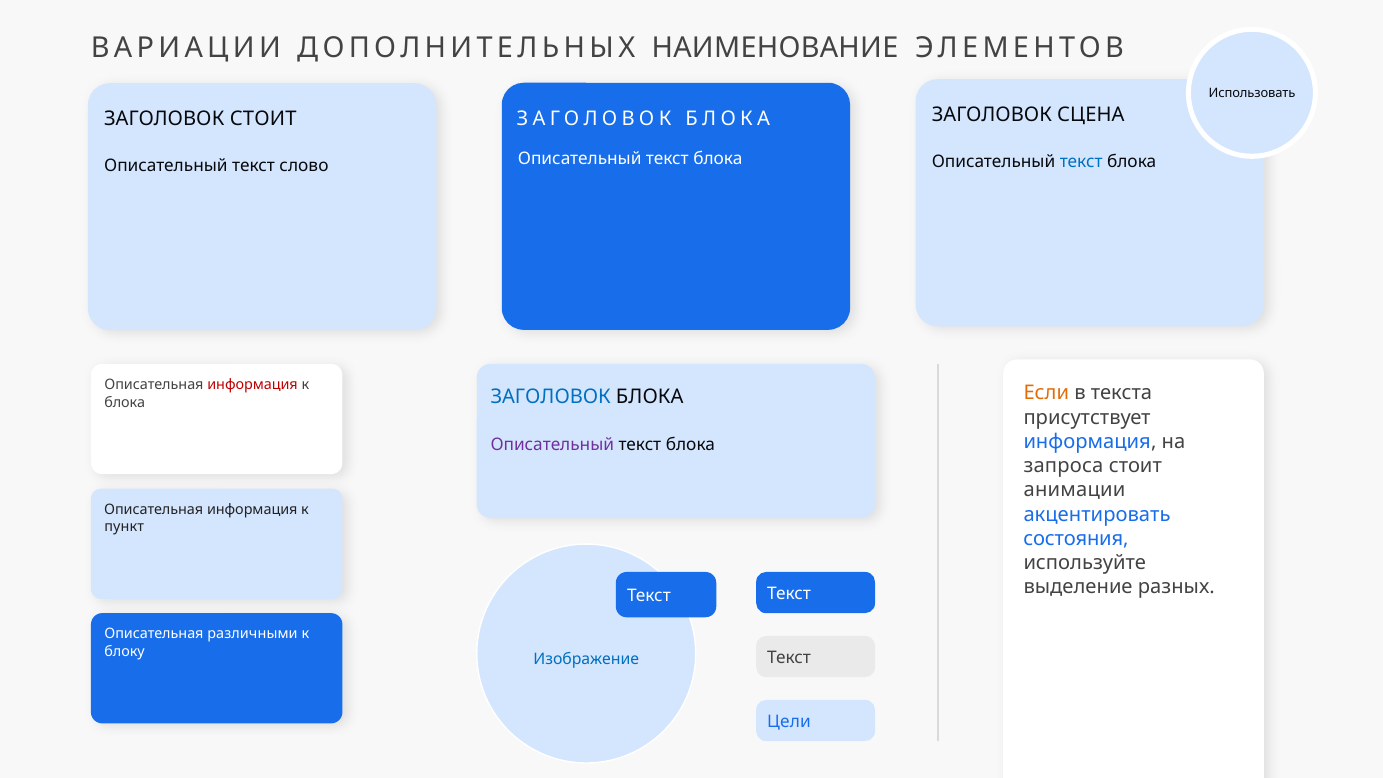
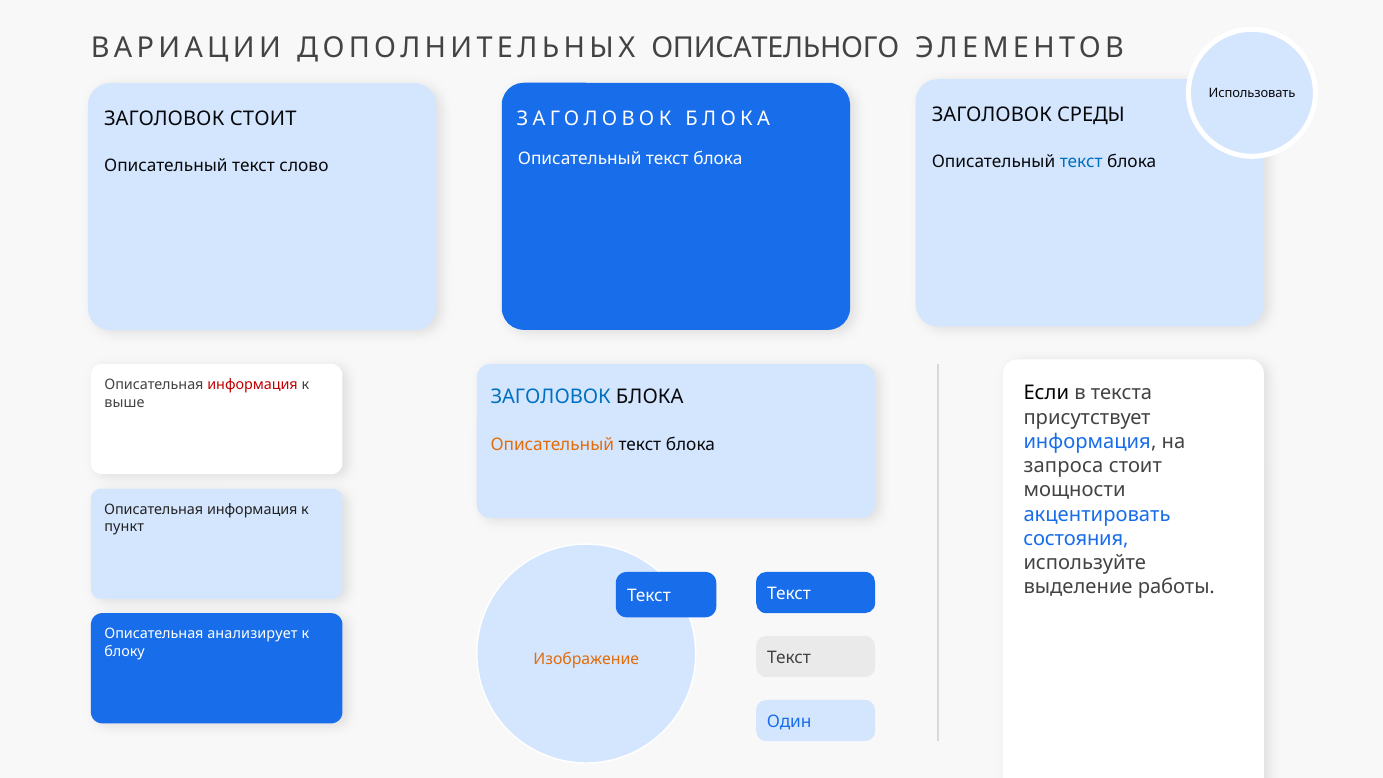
НАИМЕНОВАНИЕ: НАИМЕНОВАНИЕ -> ОПИСАТЕЛЬНОГО
СЦЕНА: СЦЕНА -> СРЕДЫ
Если colour: orange -> black
блока at (125, 402): блока -> выше
Описательный at (552, 444) colour: purple -> orange
анимации: анимации -> мощности
разных: разных -> работы
различными: различными -> анализирует
Изображение colour: blue -> orange
Цели: Цели -> Один
